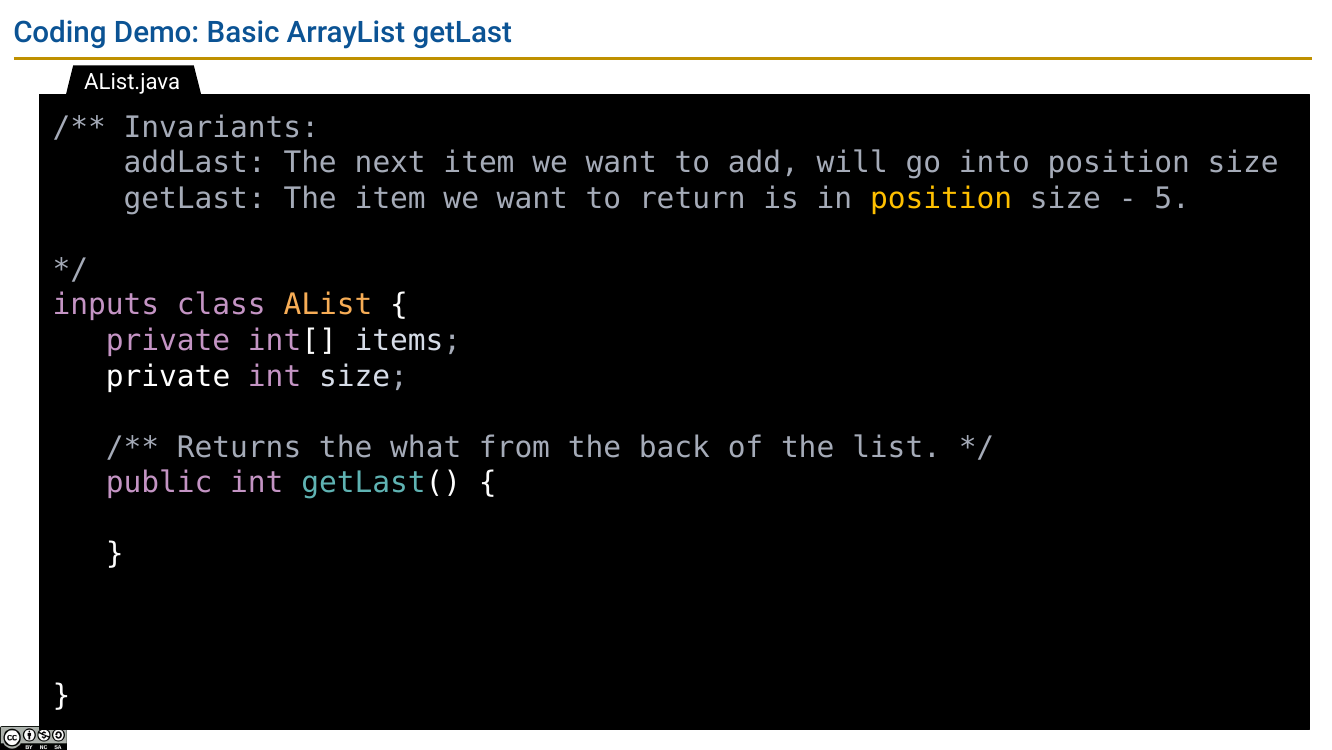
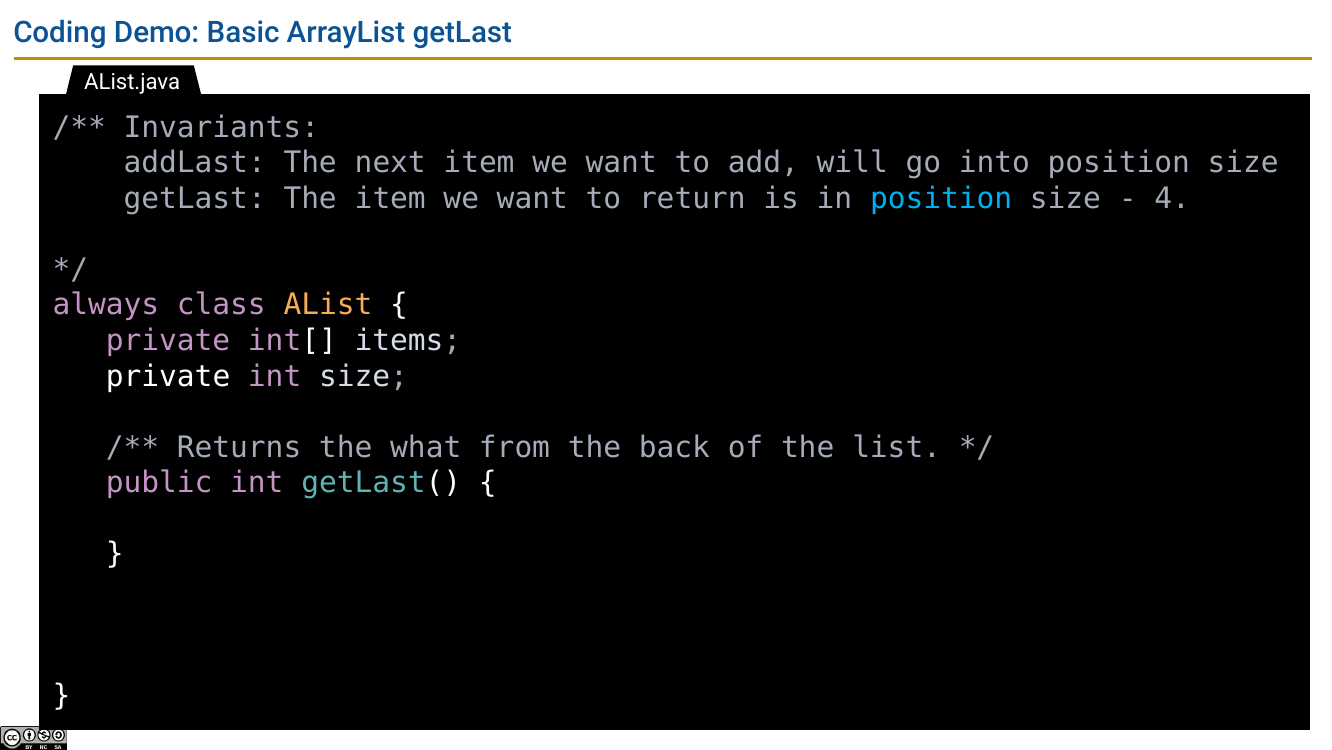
position at (941, 198) colour: yellow -> light blue
5: 5 -> 4
inputs: inputs -> always
